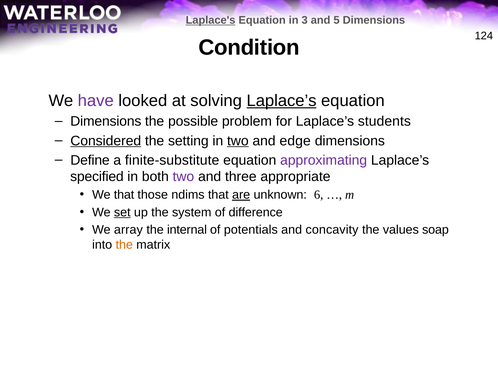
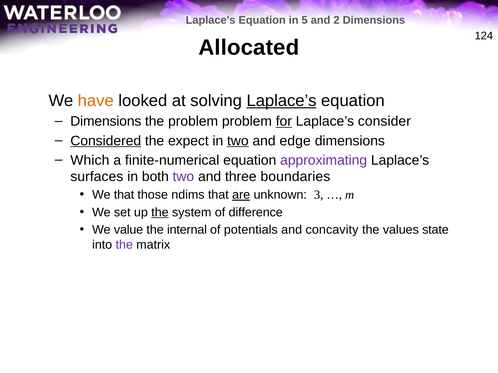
Laplace's underline: present -> none
3: 3 -> 5
5: 5 -> 2
Condition: Condition -> Allocated
have colour: purple -> orange
the possible: possible -> problem
for underline: none -> present
students: students -> consider
setting: setting -> expect
Define: Define -> Which
finite-substitute: finite-substitute -> finite-numerical
specified: specified -> surfaces
appropriate: appropriate -> boundaries
6: 6 -> 3
set underline: present -> none
the at (160, 213) underline: none -> present
array: array -> value
soap: soap -> state
the at (124, 245) colour: orange -> purple
